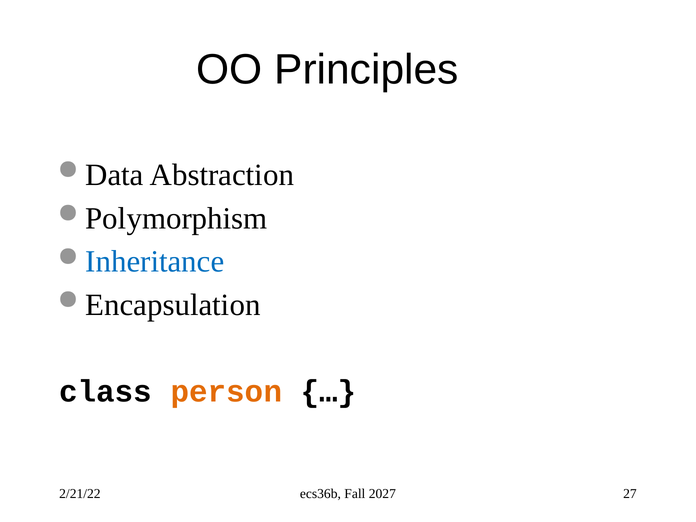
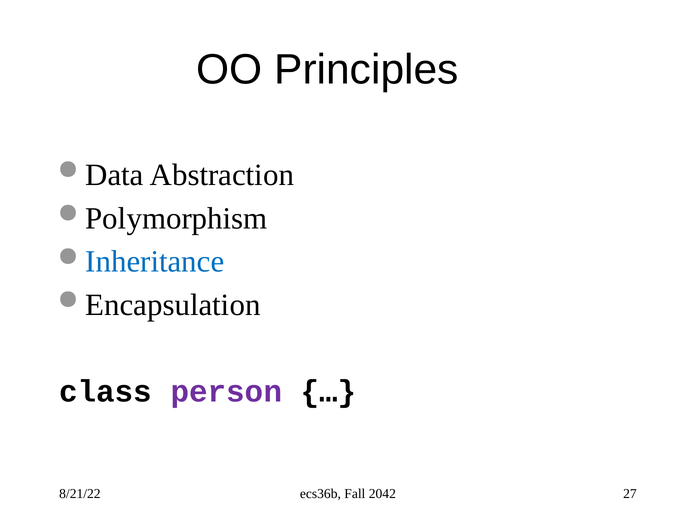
person colour: orange -> purple
2/21/22: 2/21/22 -> 8/21/22
2027: 2027 -> 2042
